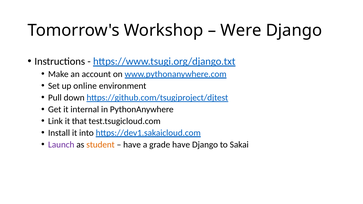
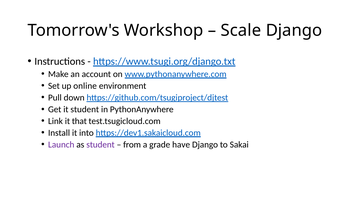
Were: Were -> Scale
it internal: internal -> student
student at (101, 145) colour: orange -> purple
have at (132, 145): have -> from
